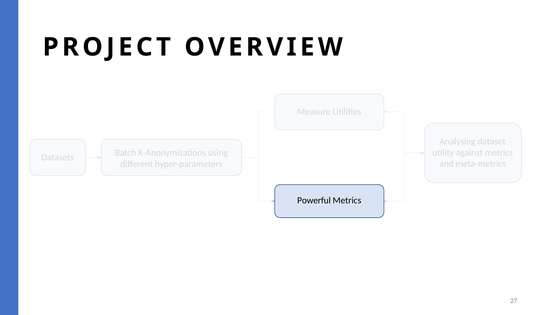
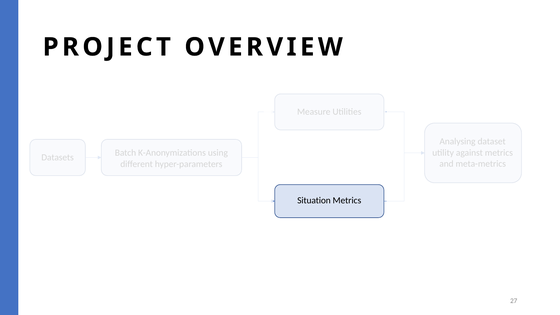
Powerful: Powerful -> Situation
